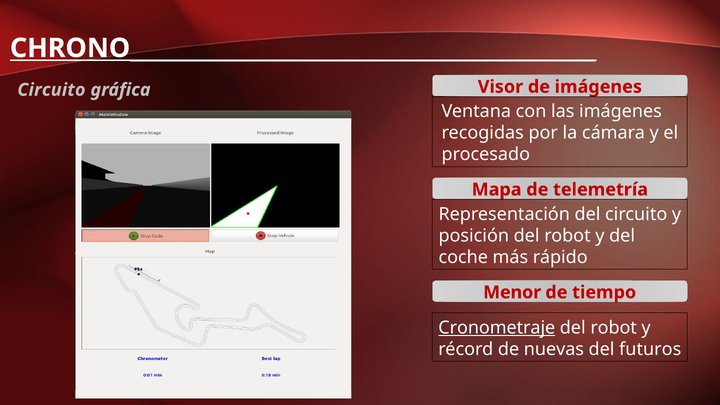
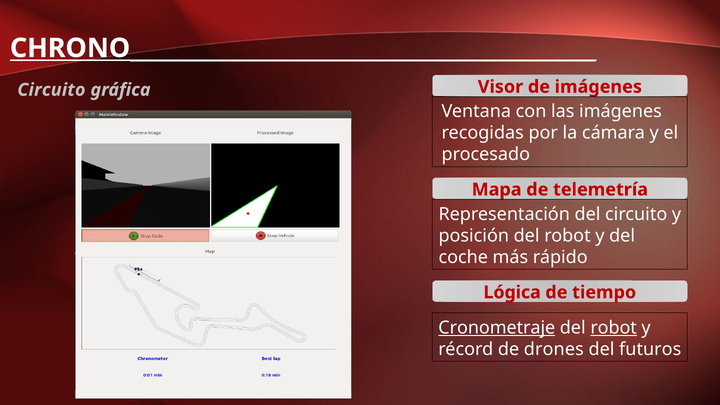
Menor: Menor -> Lógica
robot at (614, 328) underline: none -> present
nuevas: nuevas -> drones
